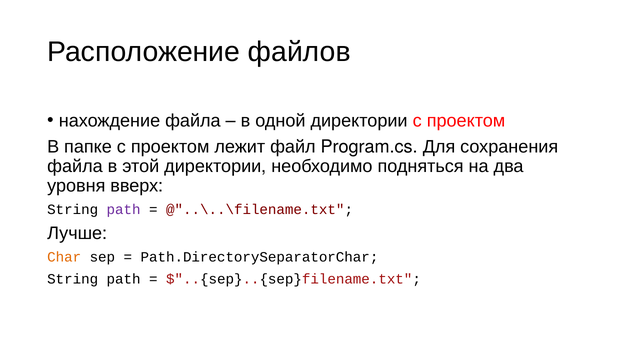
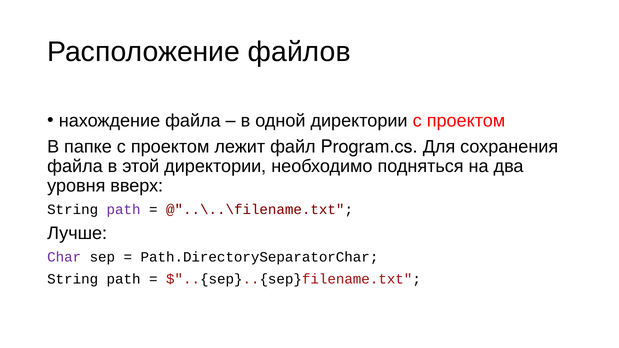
Char colour: orange -> purple
